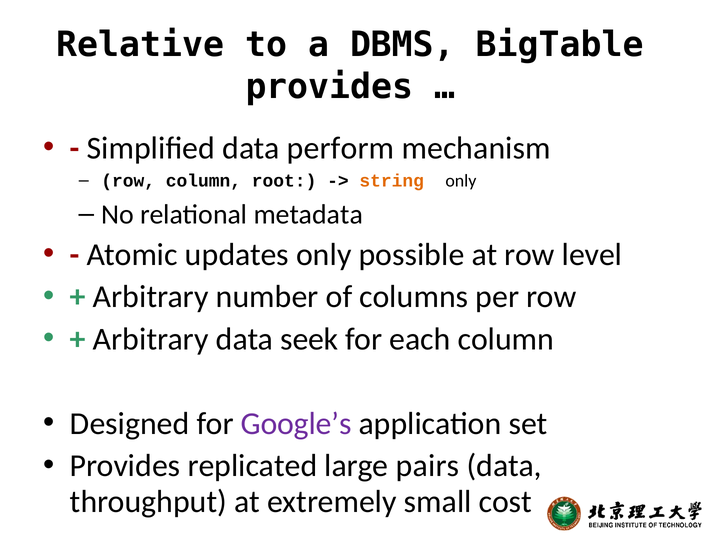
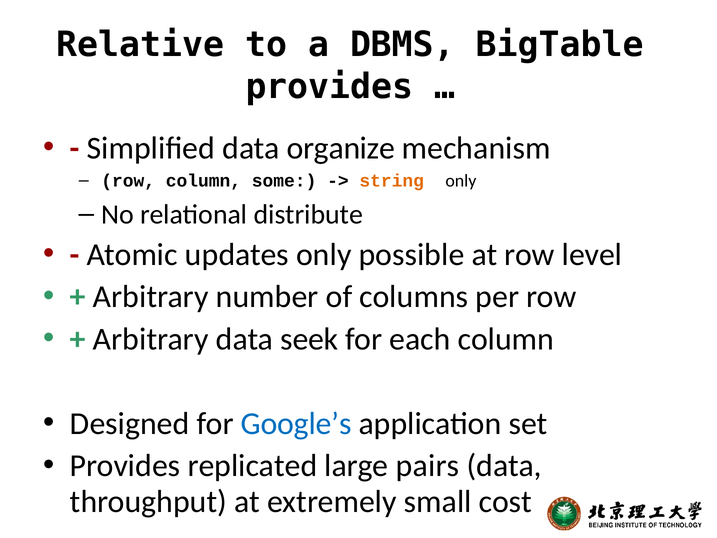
perform: perform -> organize
root: root -> some
metadata: metadata -> distribute
Google’s colour: purple -> blue
